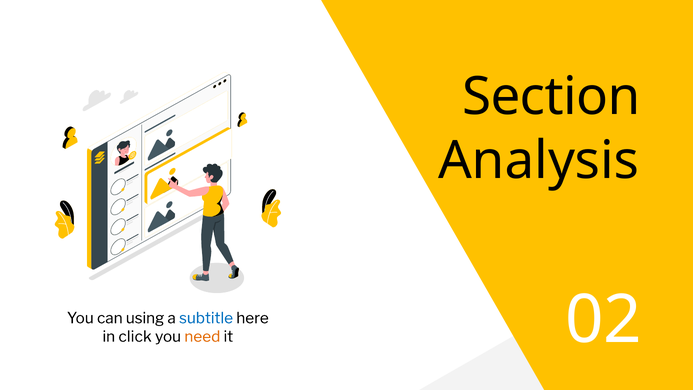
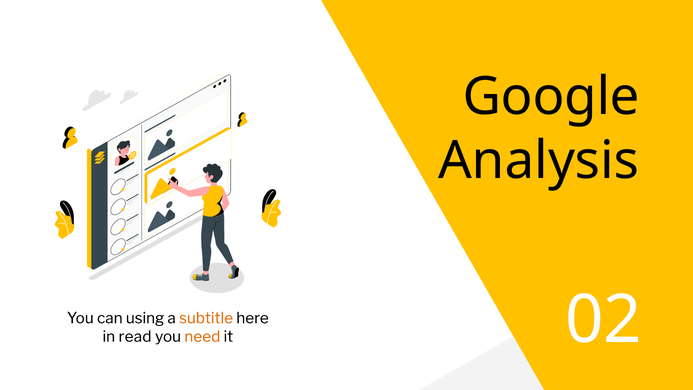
Section: Section -> Google
subtitle colour: blue -> orange
click: click -> read
